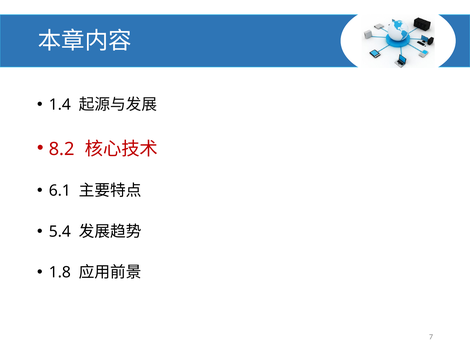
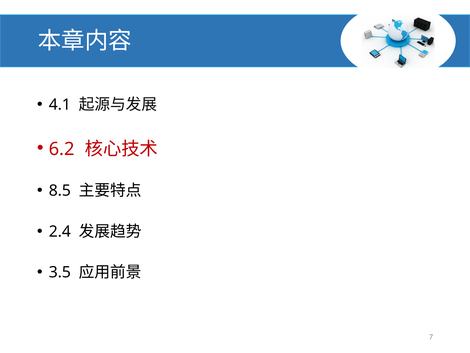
1.4: 1.4 -> 4.1
8.2: 8.2 -> 6.2
6.1: 6.1 -> 8.5
5.4: 5.4 -> 2.4
1.8: 1.8 -> 3.5
